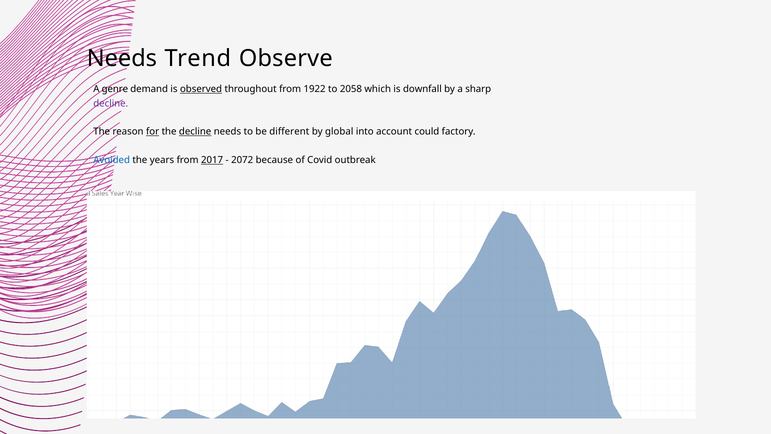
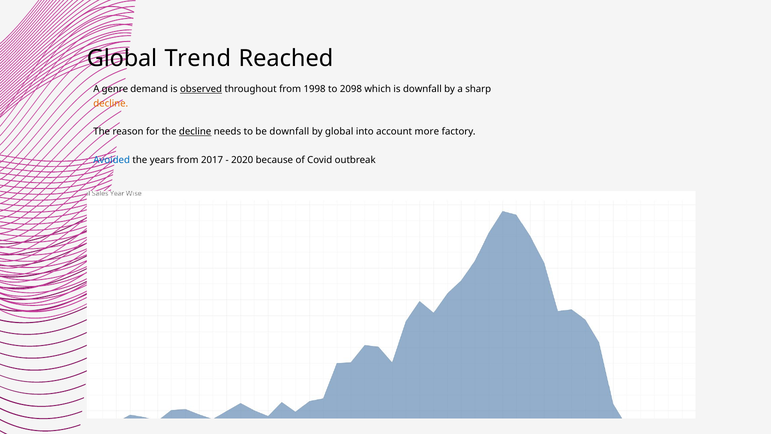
Needs at (122, 58): Needs -> Global
Observe: Observe -> Reached
1922: 1922 -> 1998
2058: 2058 -> 2098
decline at (111, 103) colour: purple -> orange
for underline: present -> none
be different: different -> downfall
could: could -> more
2017 underline: present -> none
2072: 2072 -> 2020
